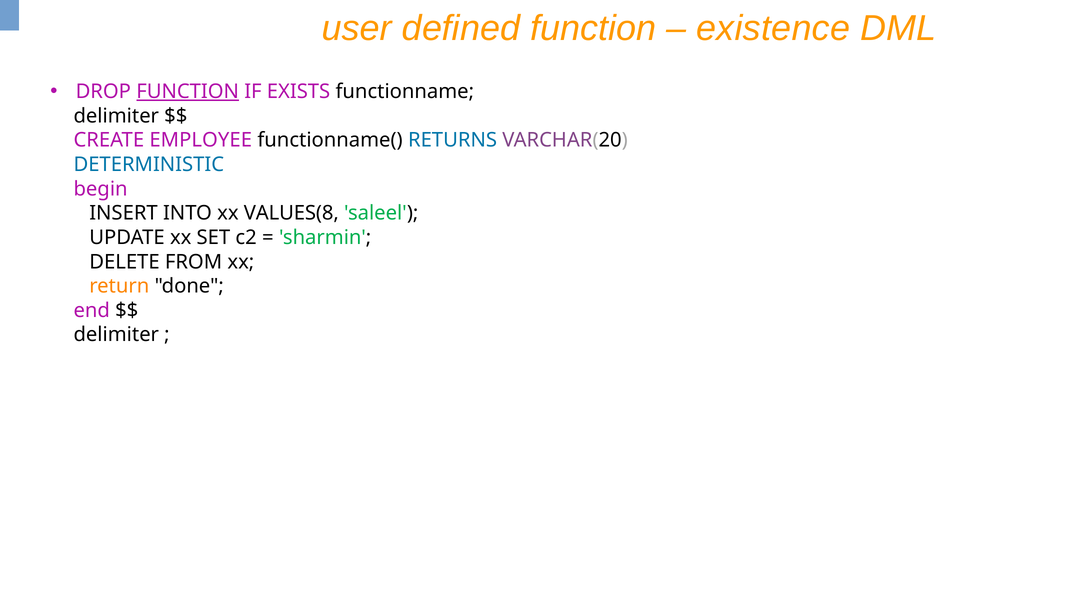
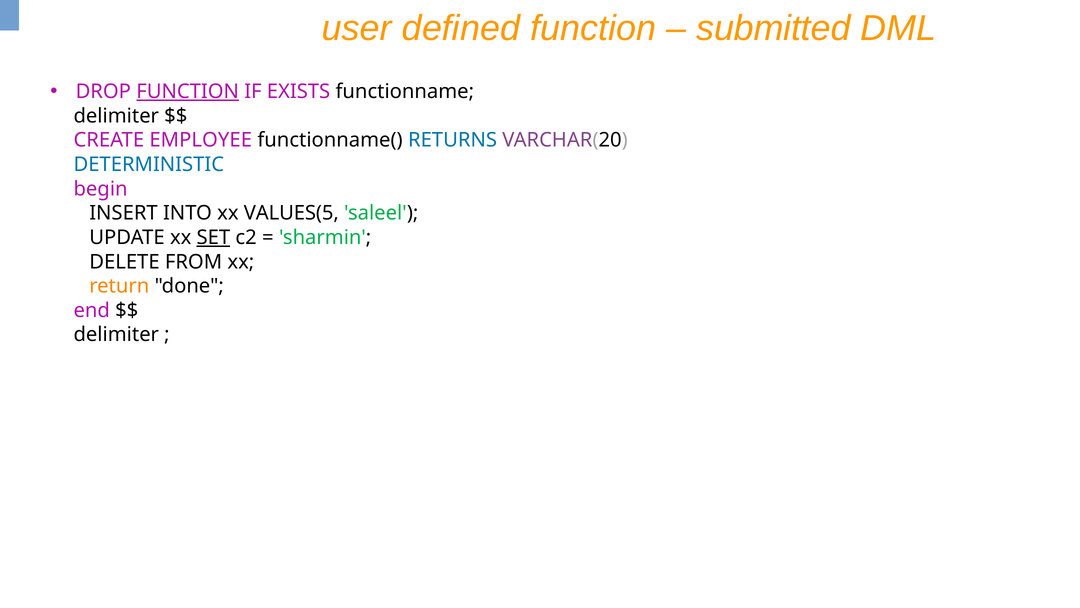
existence: existence -> submitted
VALUES(8: VALUES(8 -> VALUES(5
SET underline: none -> present
